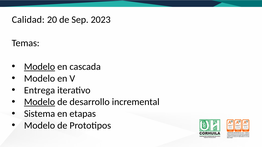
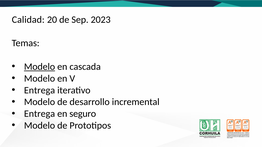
Modelo at (40, 102) underline: present -> none
Sistema at (40, 114): Sistema -> Entrega
etapas: etapas -> seguro
